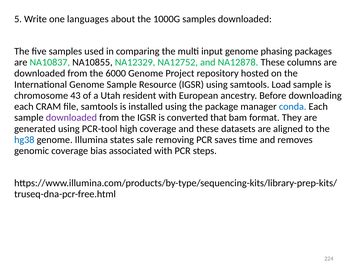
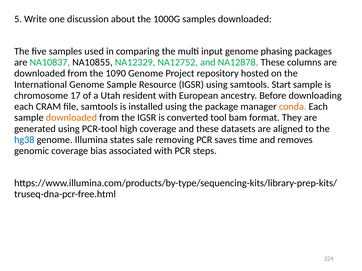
languages: languages -> discussion
6000: 6000 -> 1090
Load: Load -> Start
43: 43 -> 17
conda colour: blue -> orange
downloaded at (71, 118) colour: purple -> orange
that: that -> tool
